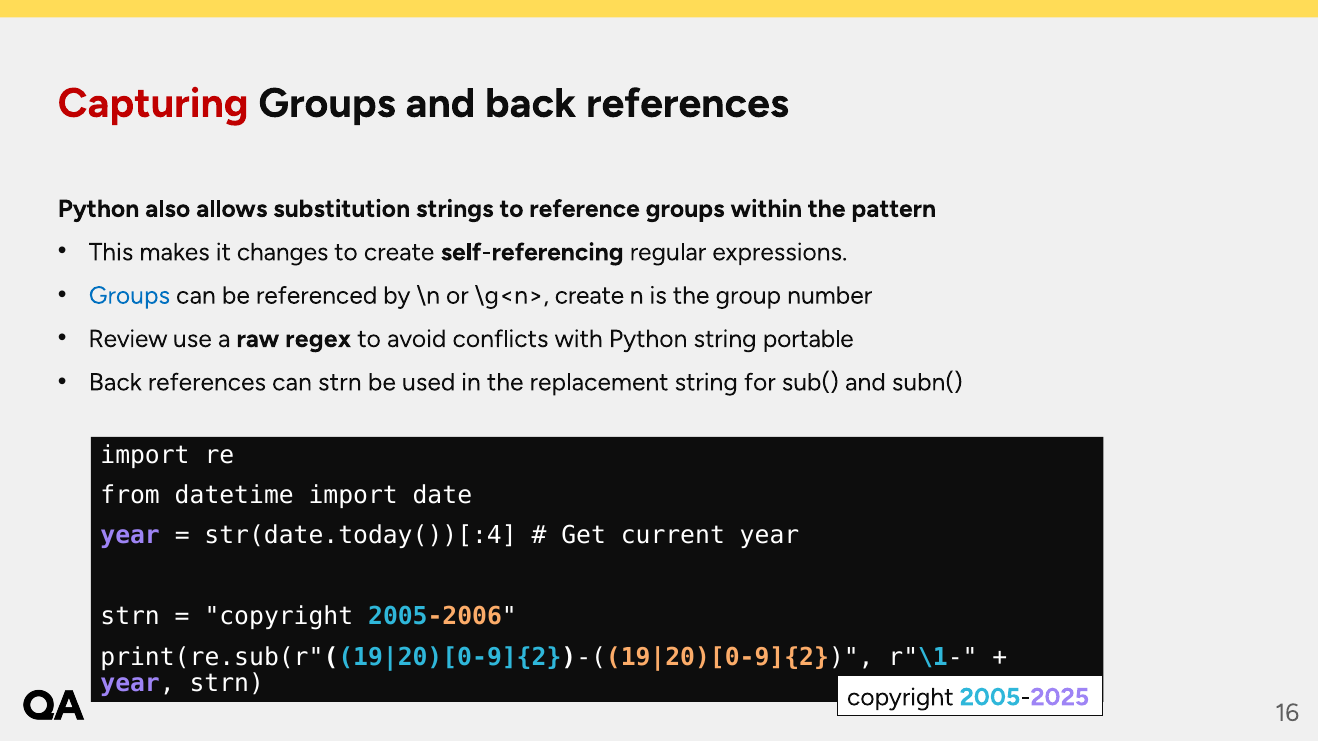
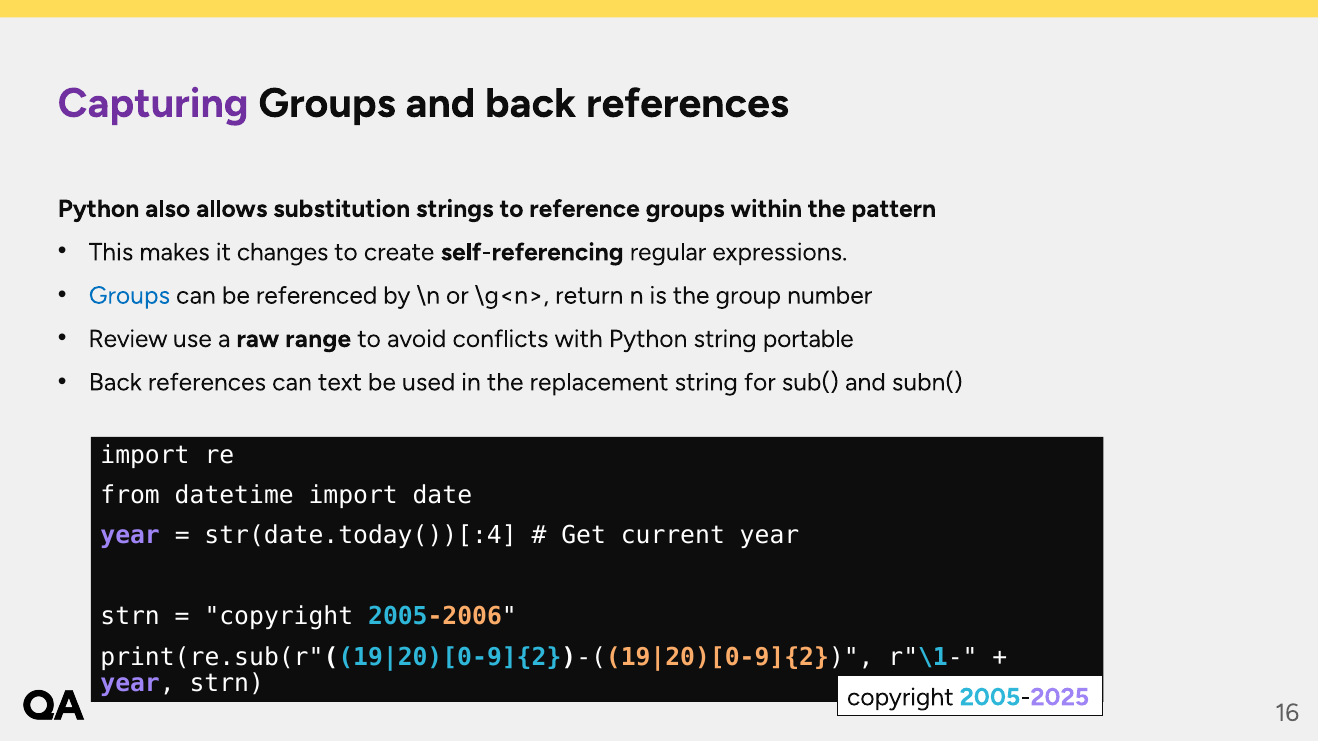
Capturing colour: red -> purple
\g<n> create: create -> return
regex: regex -> range
can strn: strn -> text
